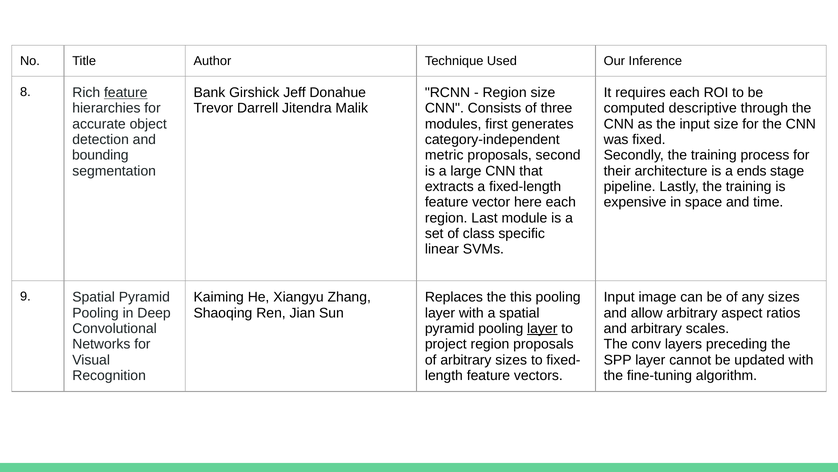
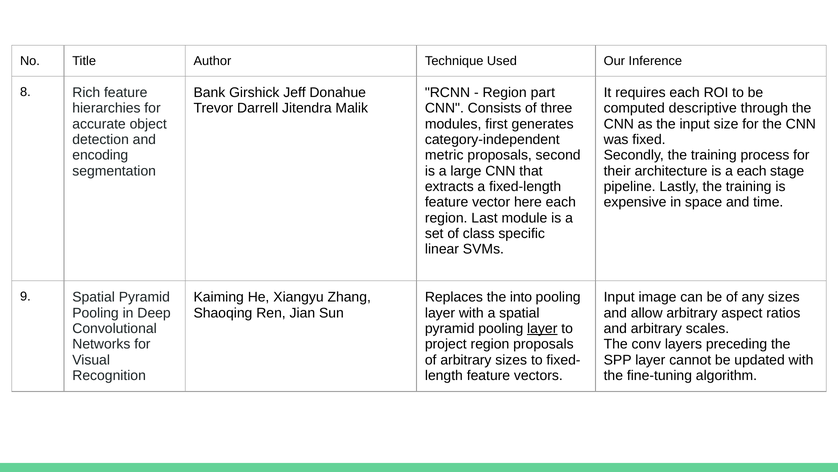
feature at (126, 93) underline: present -> none
Region size: size -> part
bounding: bounding -> encoding
a ends: ends -> each
this: this -> into
